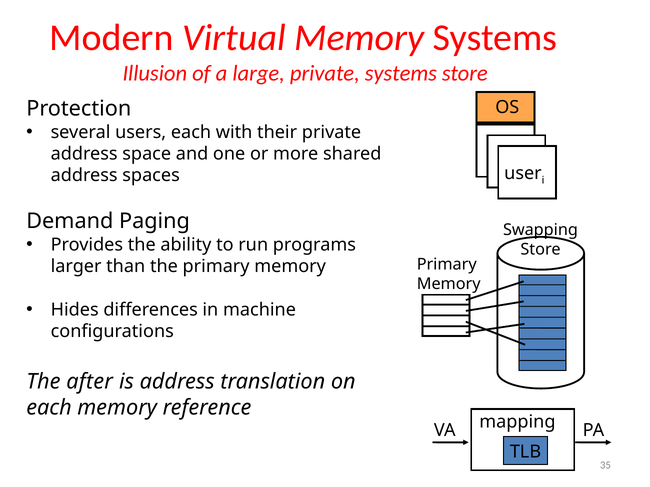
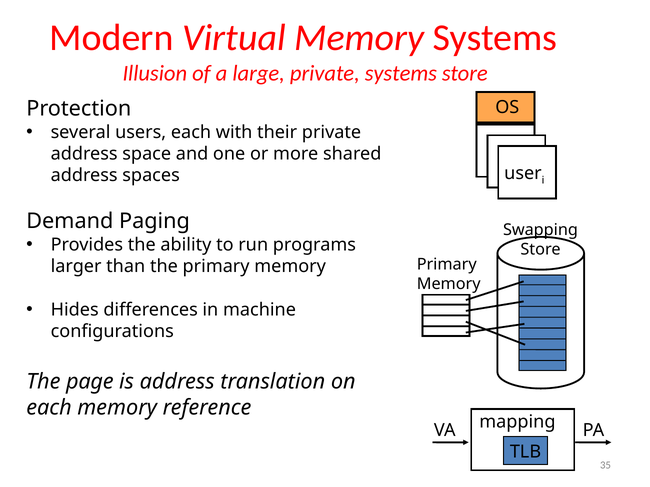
after: after -> page
